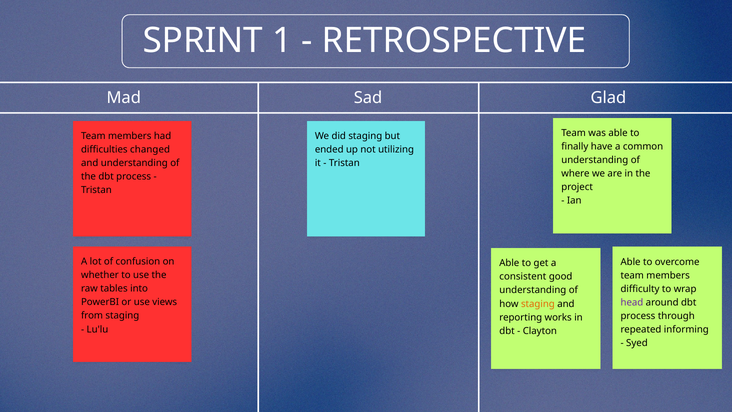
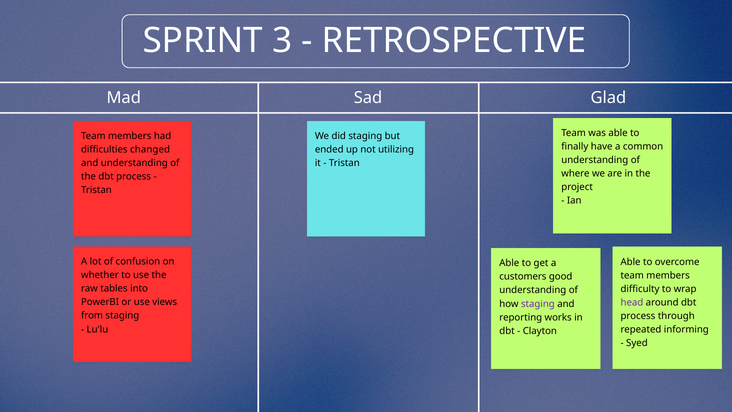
1: 1 -> 3
consistent: consistent -> customers
staging at (538, 304) colour: orange -> purple
